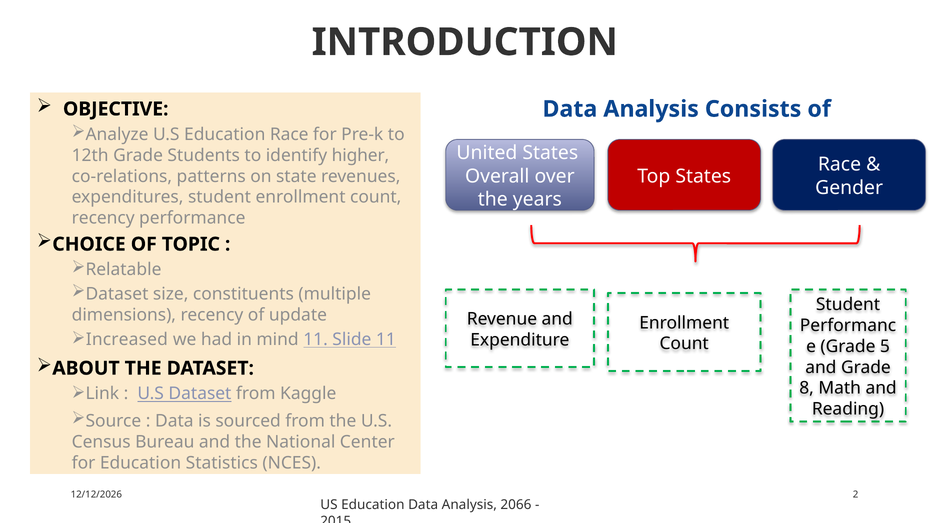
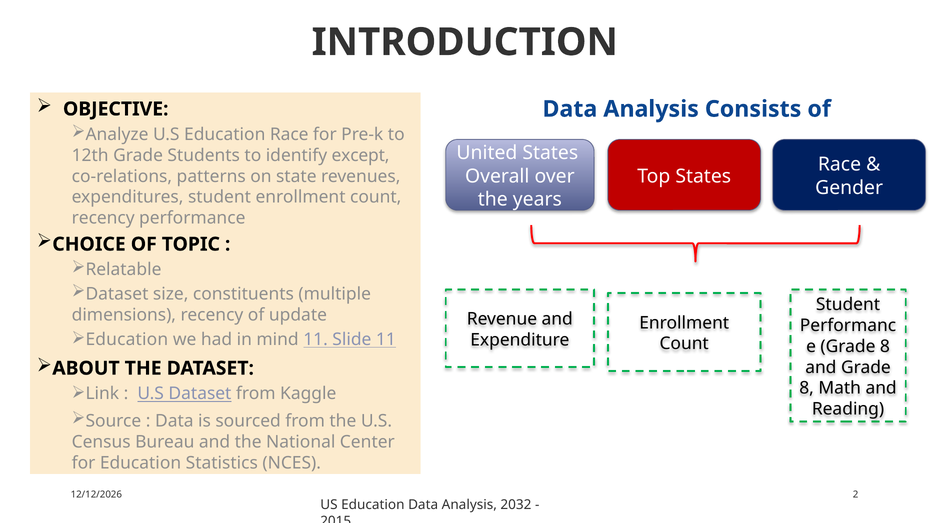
higher: higher -> except
Increased at (127, 339): Increased -> Education
5 at (885, 346): 5 -> 8
2066: 2066 -> 2032
